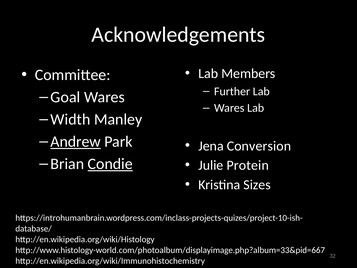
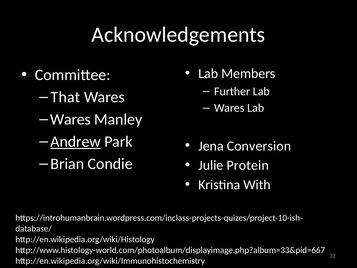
Goal: Goal -> That
Width at (70, 119): Width -> Wares
Condie underline: present -> none
Sizes: Sizes -> With
